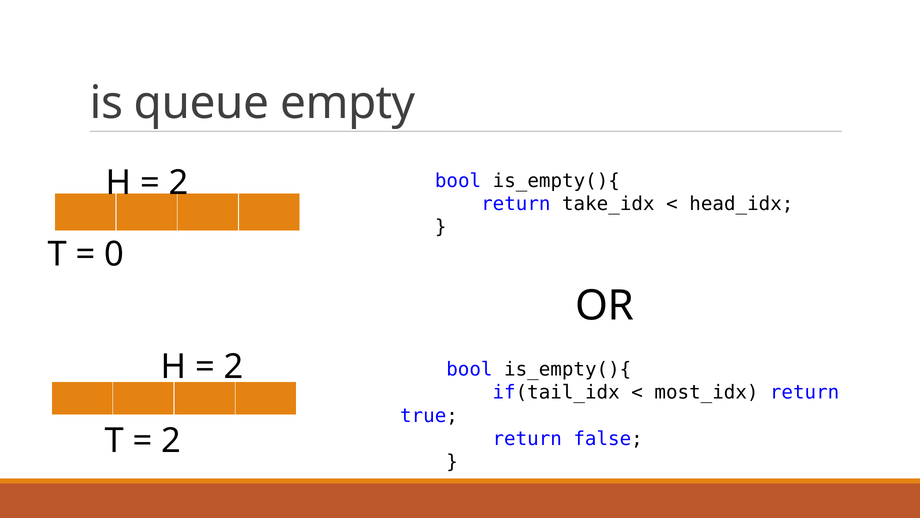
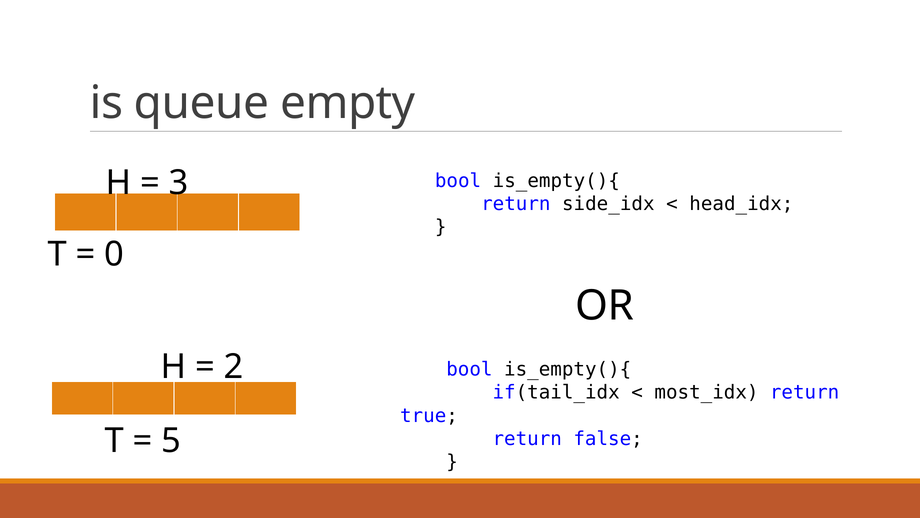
2 at (179, 183): 2 -> 3
take_idx: take_idx -> side_idx
2 at (171, 440): 2 -> 5
